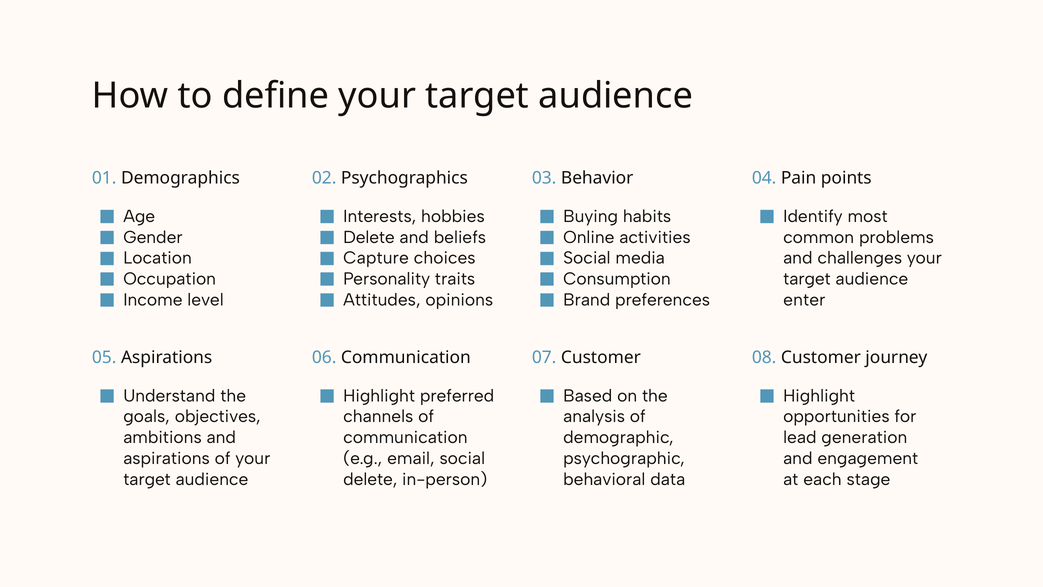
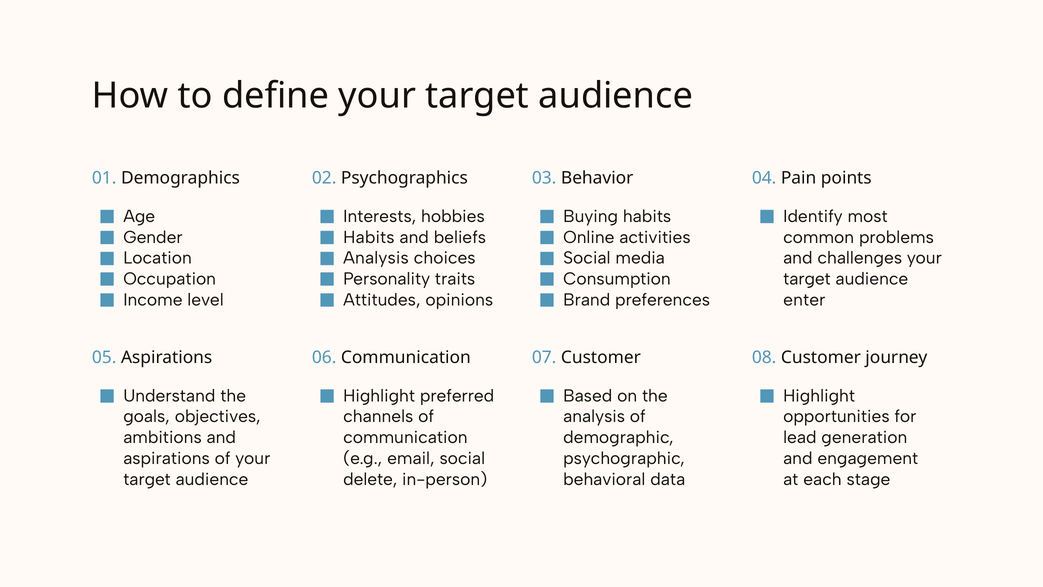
Delete at (369, 237): Delete -> Habits
Capture at (376, 258): Capture -> Analysis
